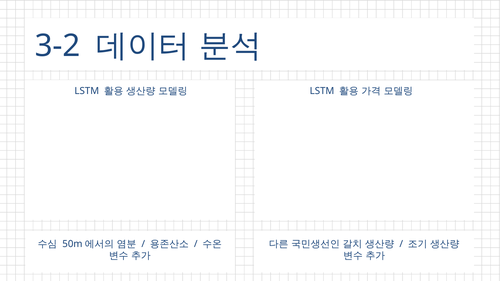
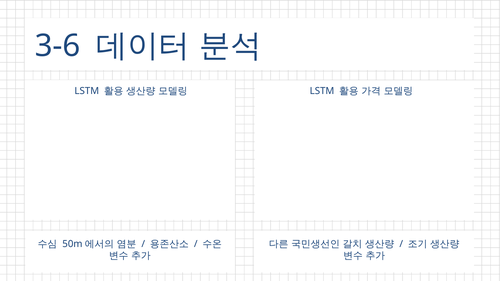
3-2: 3-2 -> 3-6
